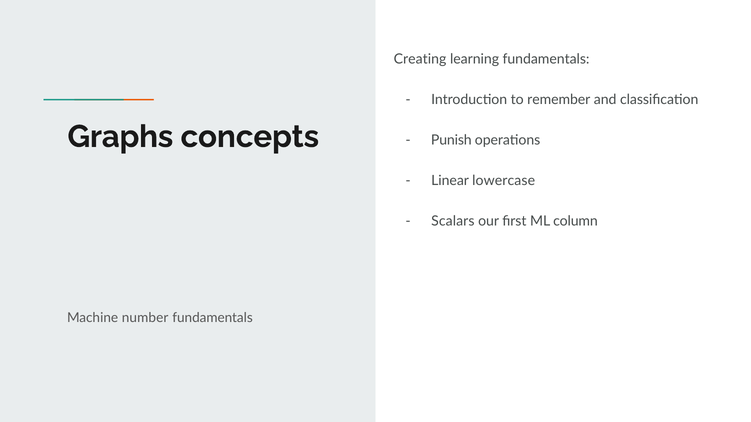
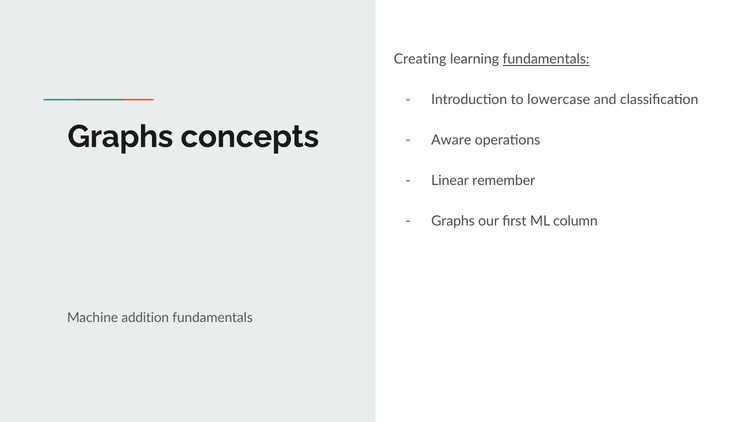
fundamentals at (546, 59) underline: none -> present
remember: remember -> lowercase
Punish: Punish -> Aware
lowercase: lowercase -> remember
Scalars at (453, 221): Scalars -> Graphs
number: number -> addition
